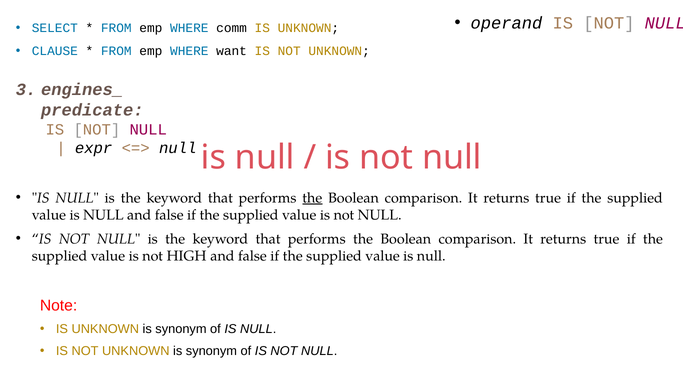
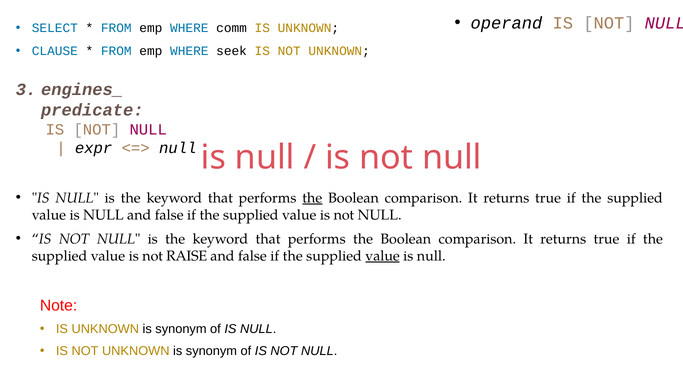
want: want -> seek
HIGH: HIGH -> RAISE
value at (383, 256) underline: none -> present
